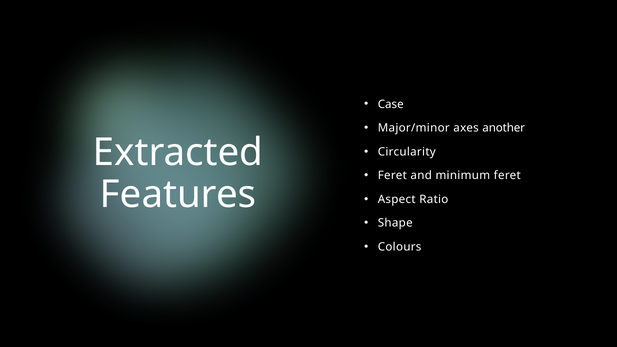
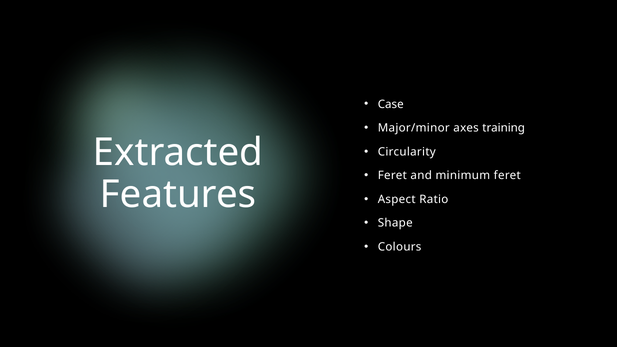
another: another -> training
